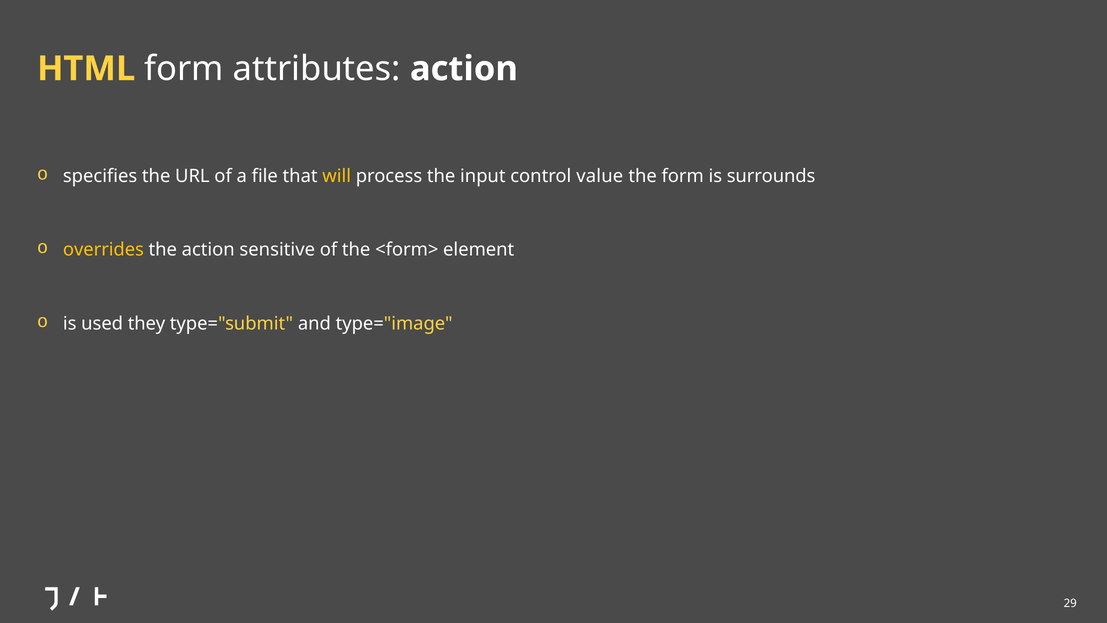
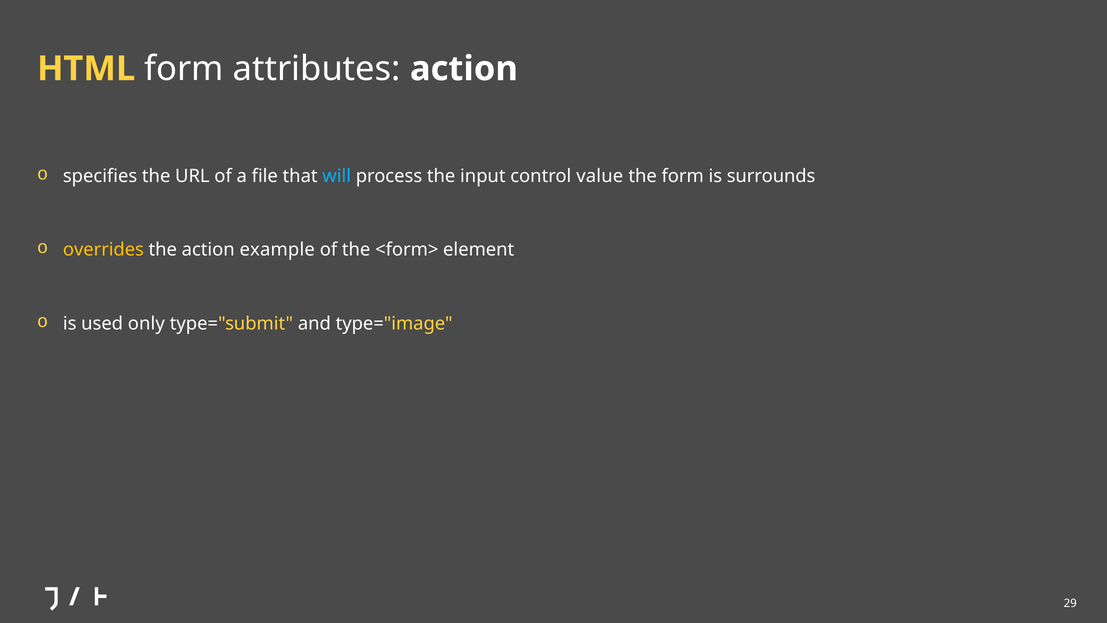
will colour: yellow -> light blue
sensitive: sensitive -> example
they: they -> only
